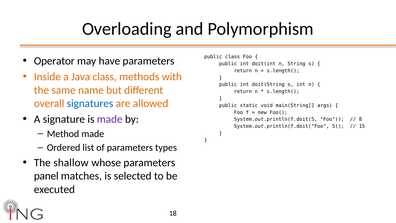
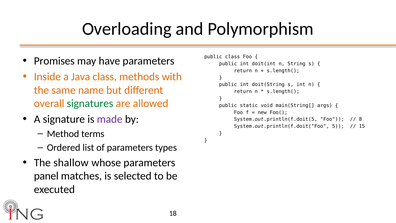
Operator: Operator -> Promises
signatures colour: blue -> green
Method made: made -> terms
